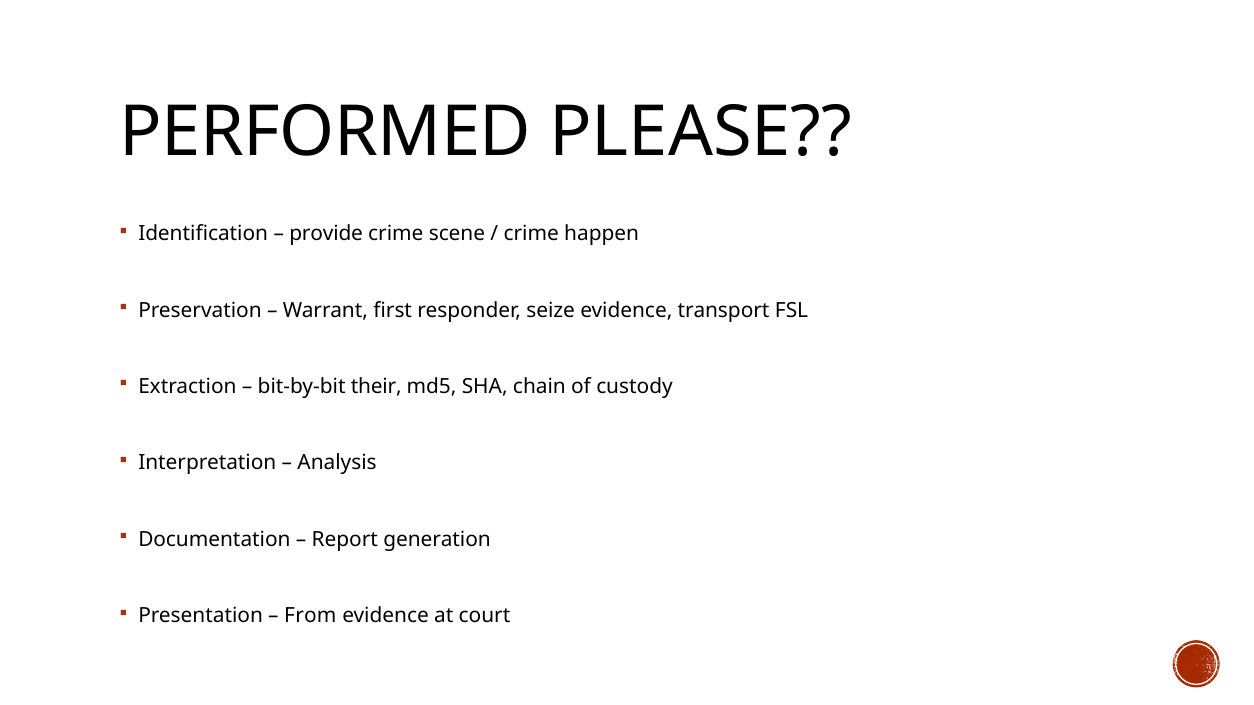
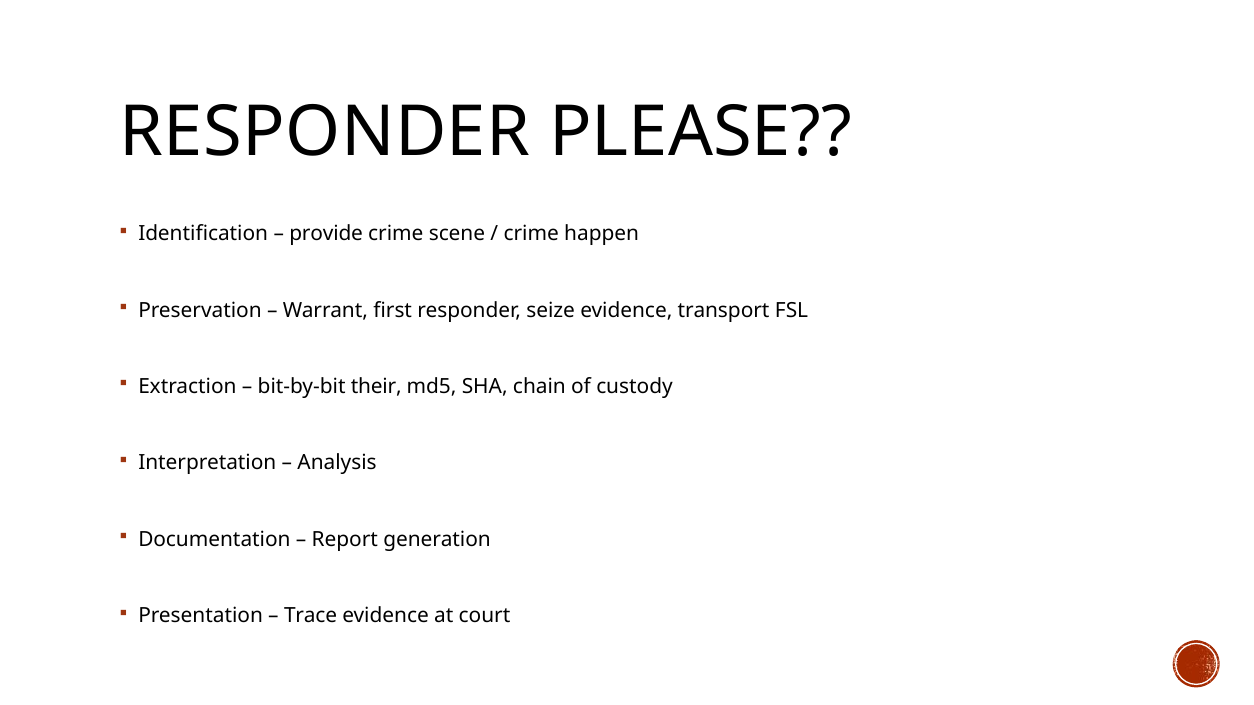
PERFORMED at (325, 132): PERFORMED -> RESPONDER
From: From -> Trace
